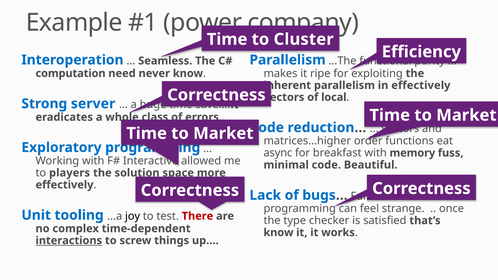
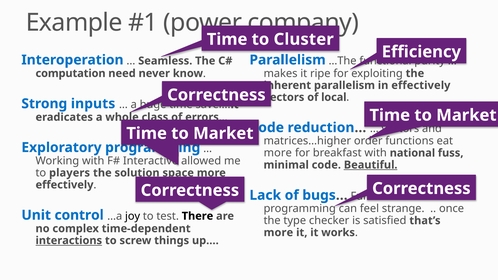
server: server -> inputs
async at (278, 153): async -> more
memory: memory -> national
Beautiful underline: none -> present
tooling: tooling -> control
There colour: red -> black
know at (278, 233): know -> more
